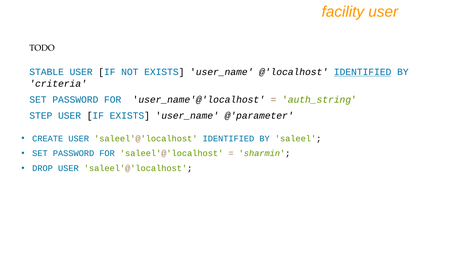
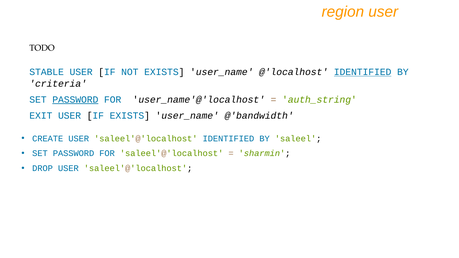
facility: facility -> region
PASSWORD at (75, 100) underline: none -> present
STEP: STEP -> EXIT
@'parameter: @'parameter -> @'bandwidth
